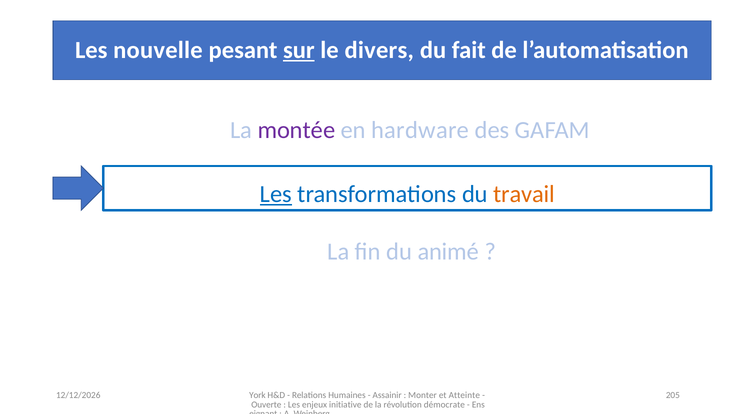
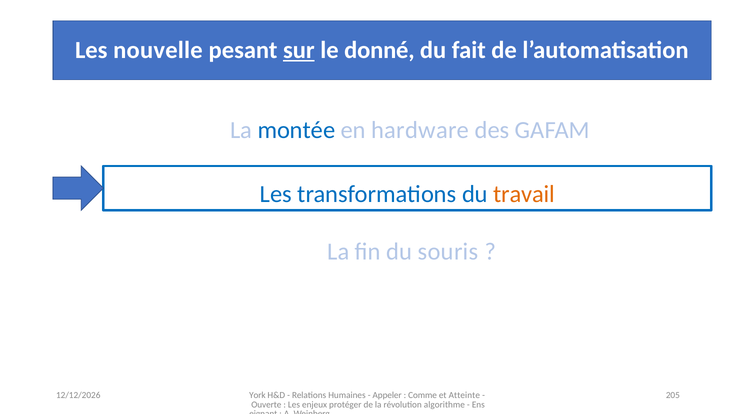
divers: divers -> donné
montée colour: purple -> blue
Les at (276, 194) underline: present -> none
animé: animé -> souris
Assainir: Assainir -> Appeler
Monter: Monter -> Comme
initiative: initiative -> protéger
démocrate: démocrate -> algorithme
